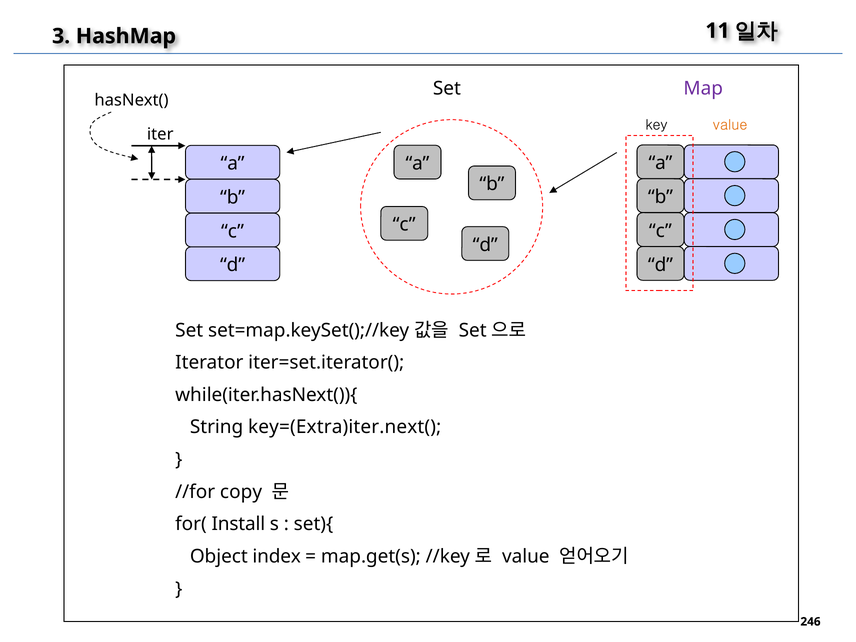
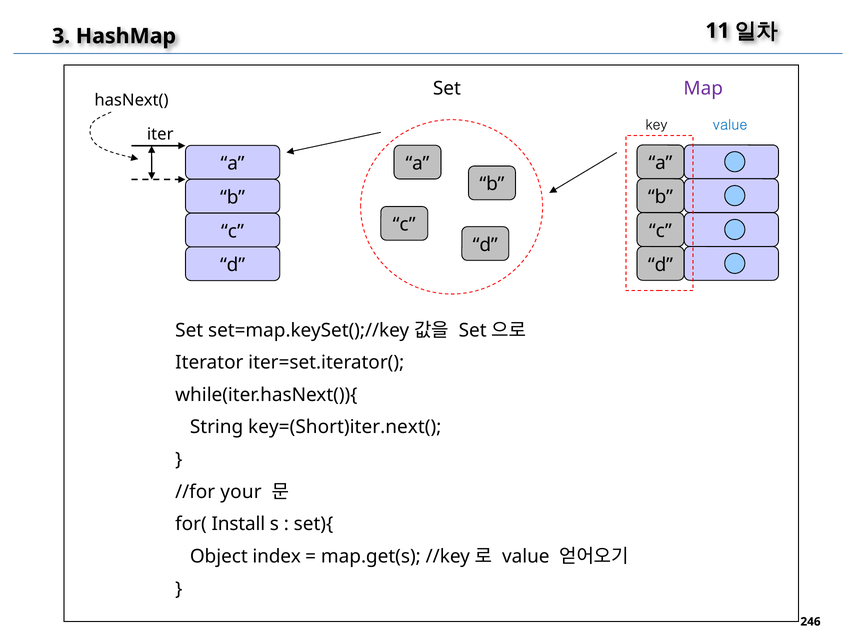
value at (730, 125) colour: orange -> blue
key=(Extra)iter.next(: key=(Extra)iter.next( -> key=(Short)iter.next(
copy: copy -> your
